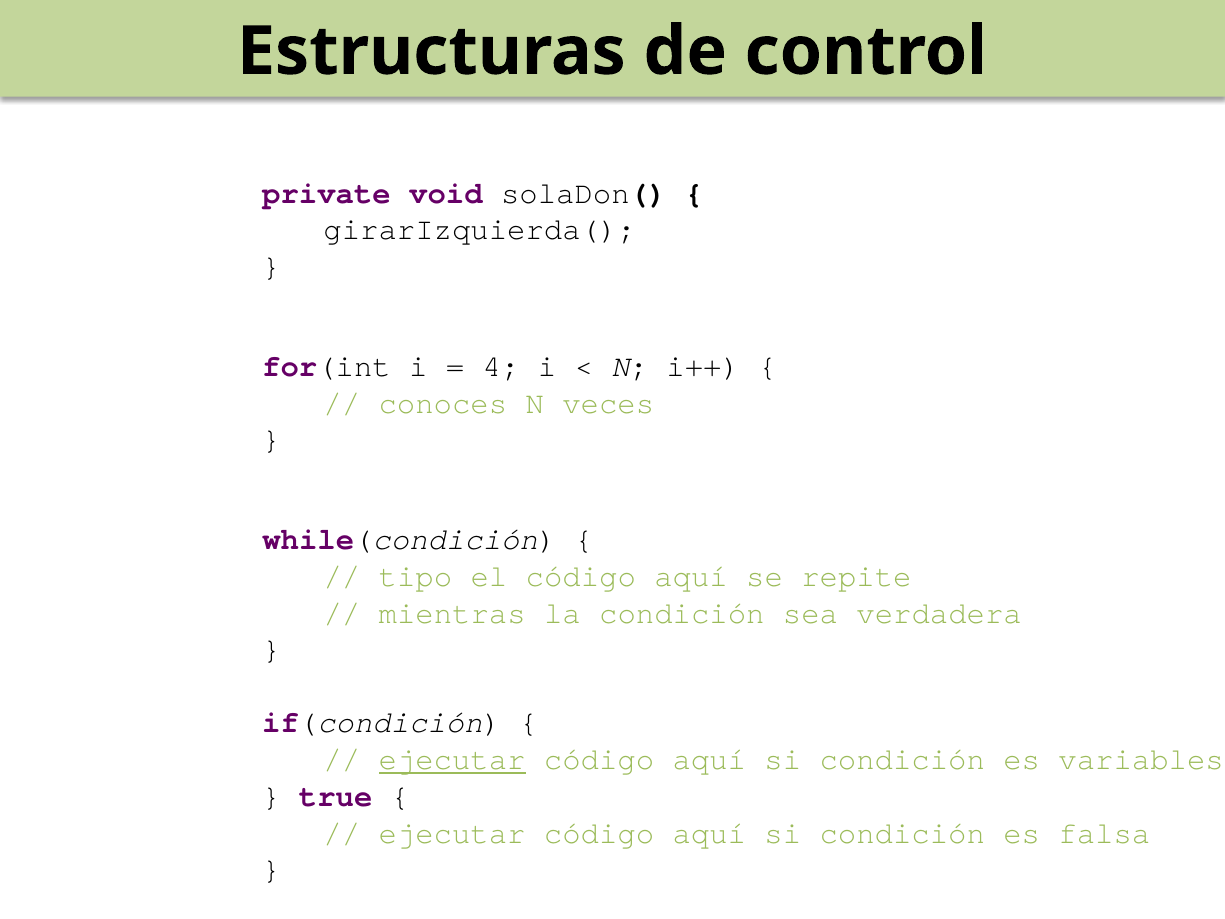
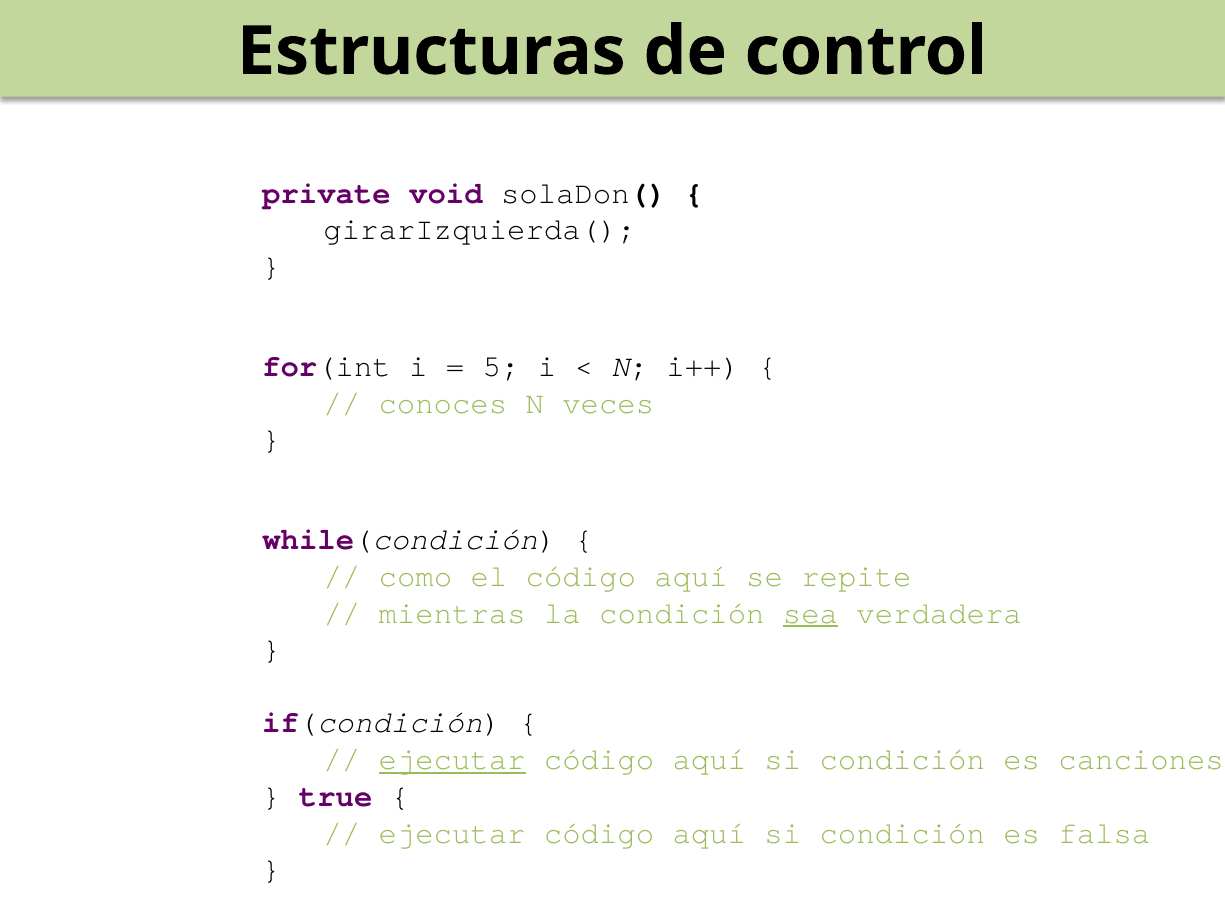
4: 4 -> 5
tipo: tipo -> como
sea underline: none -> present
variables: variables -> canciones
